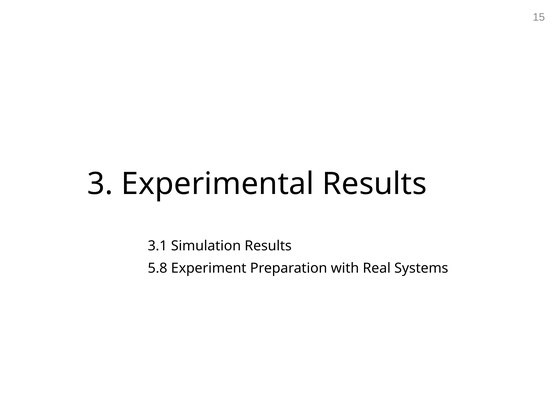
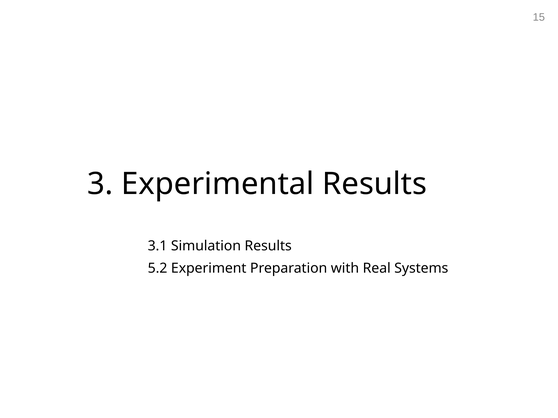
5.8: 5.8 -> 5.2
